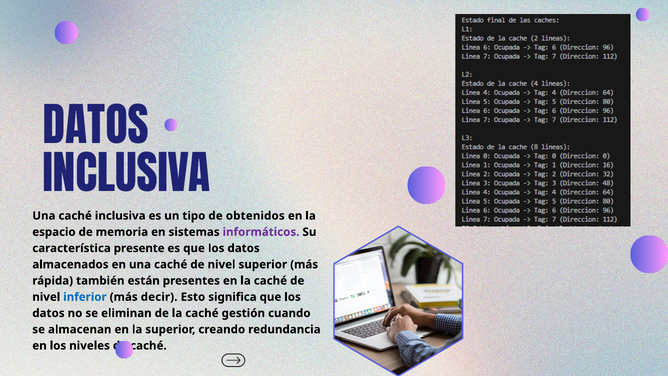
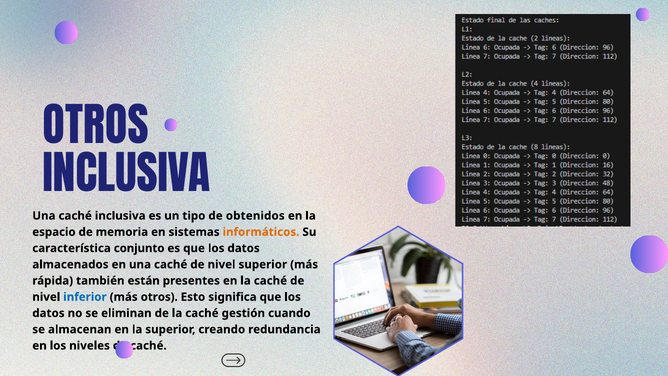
DATOS at (96, 128): DATOS -> OTROS
informáticos colour: purple -> orange
presente: presente -> conjunto
más decir: decir -> otros
